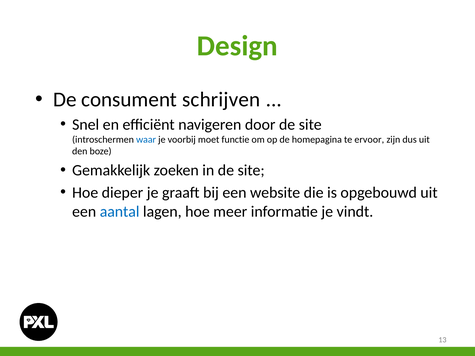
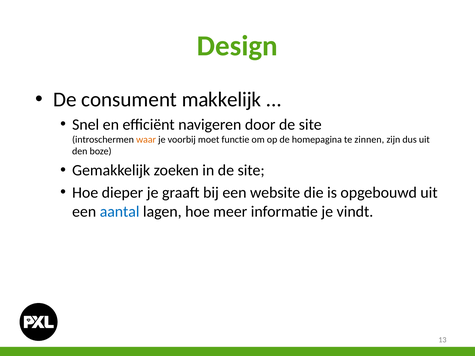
schrijven: schrijven -> makkelijk
waar colour: blue -> orange
ervoor: ervoor -> zinnen
